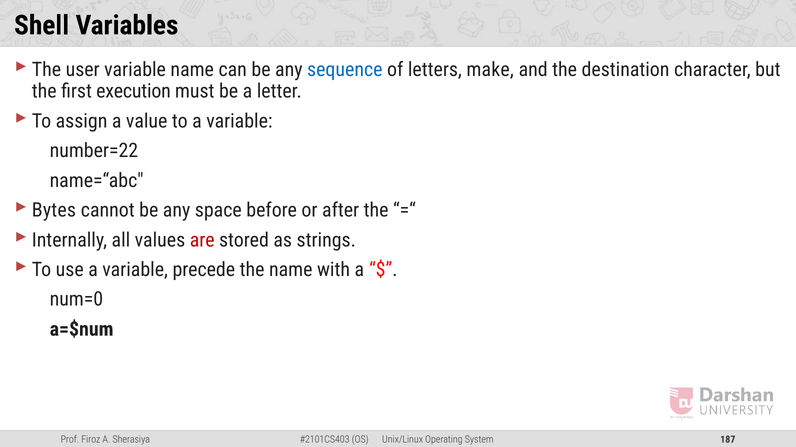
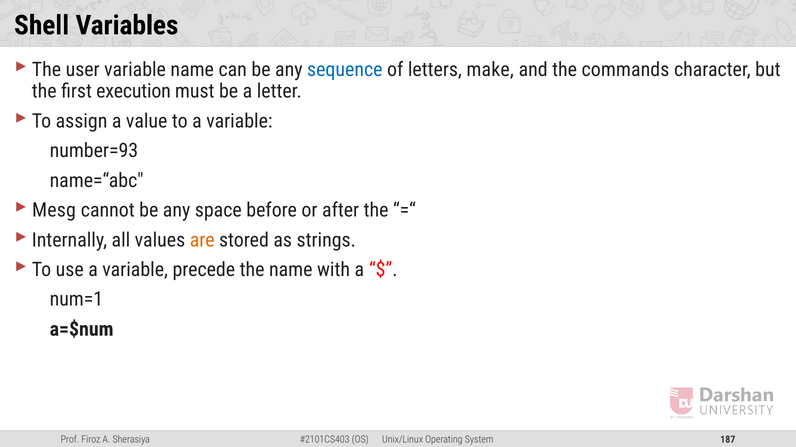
destination: destination -> commands
number=22: number=22 -> number=93
Bytes: Bytes -> Mesg
are colour: red -> orange
num=0: num=0 -> num=1
